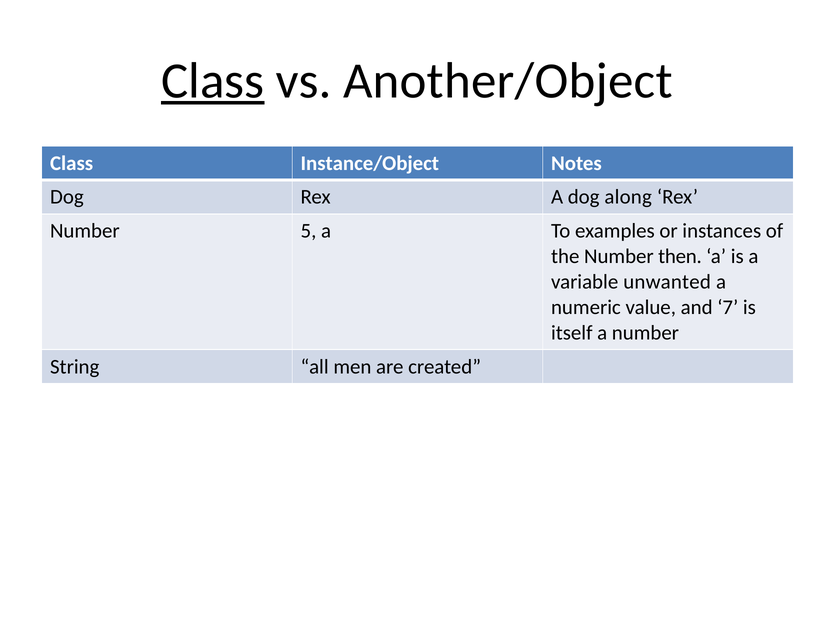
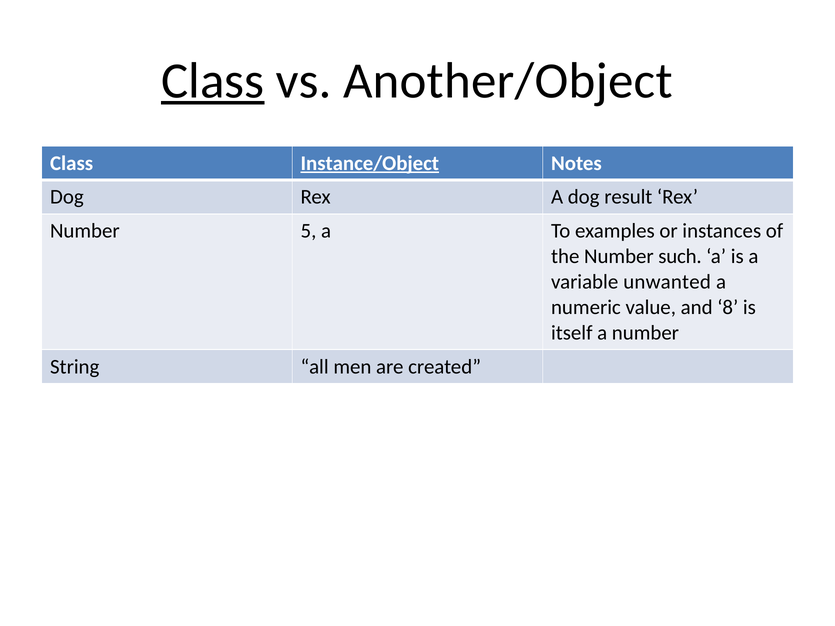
Instance/Object underline: none -> present
along: along -> result
then: then -> such
7: 7 -> 8
